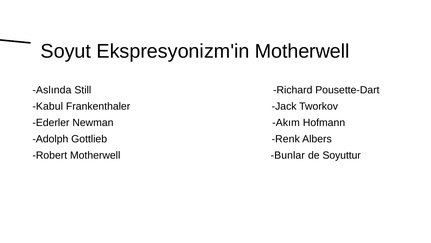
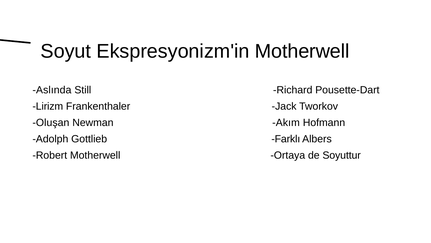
Kabul: Kabul -> Lirizm
Ederler: Ederler -> Oluşan
Renk: Renk -> Farklı
Bunlar: Bunlar -> Ortaya
